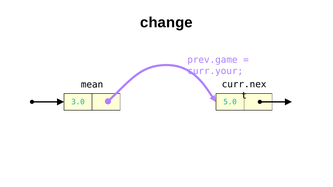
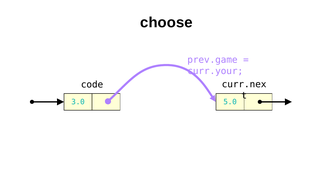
change: change -> choose
mean: mean -> code
